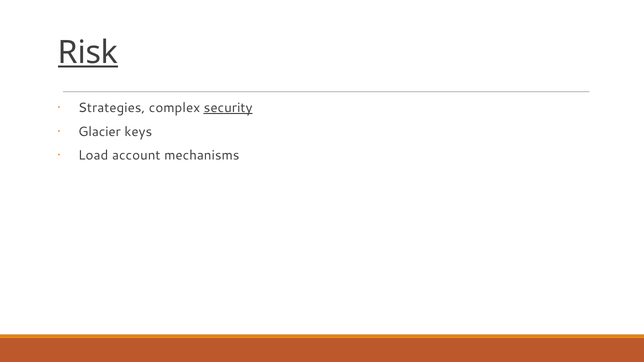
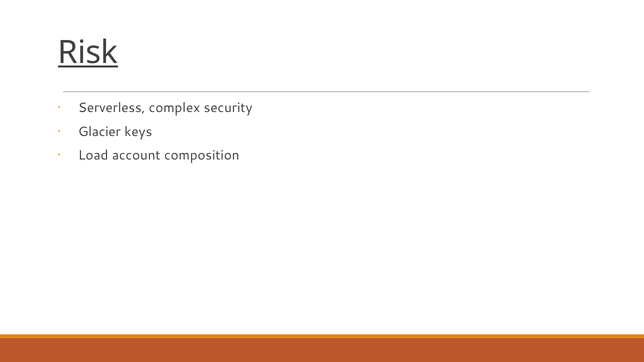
Strategies: Strategies -> Serverless
security underline: present -> none
mechanisms: mechanisms -> composition
